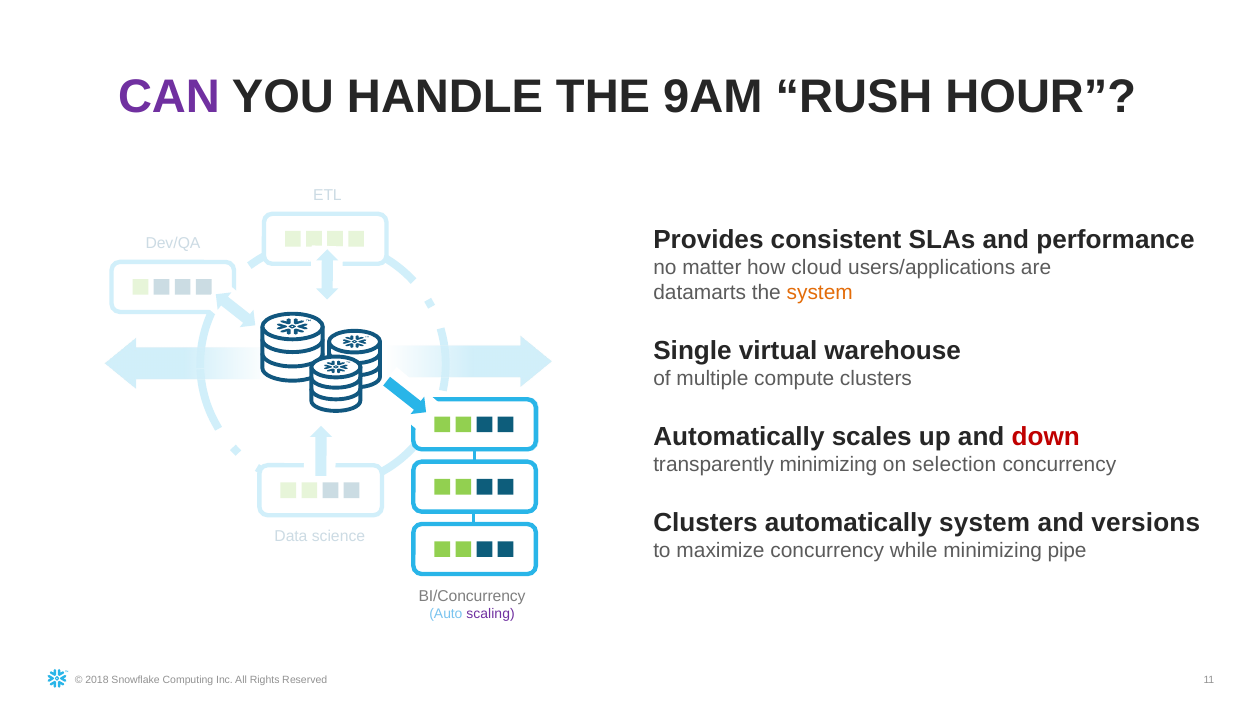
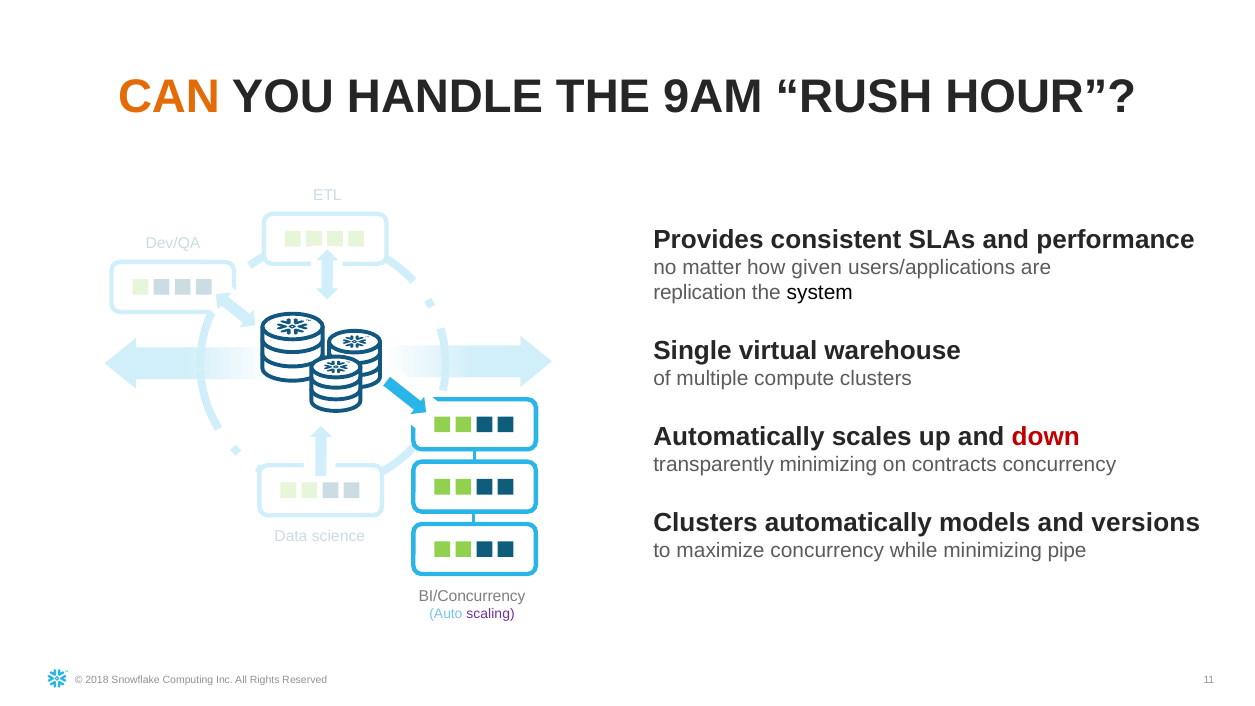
CAN colour: purple -> orange
cloud: cloud -> given
datamarts: datamarts -> replication
system at (820, 293) colour: orange -> black
selection: selection -> contracts
automatically system: system -> models
